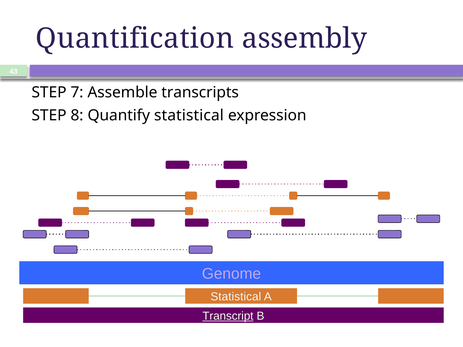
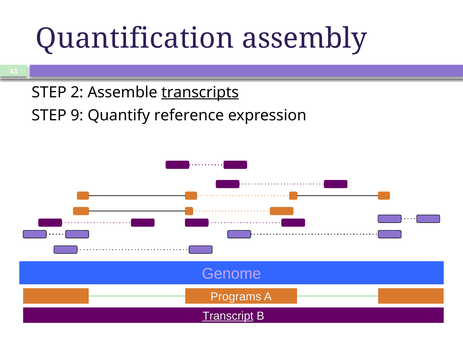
7: 7 -> 2
transcripts underline: none -> present
8: 8 -> 9
Quantify statistical: statistical -> reference
Statistical at (236, 297): Statistical -> Programs
